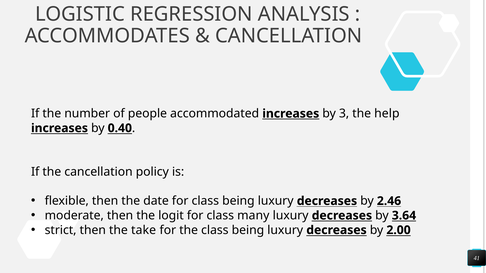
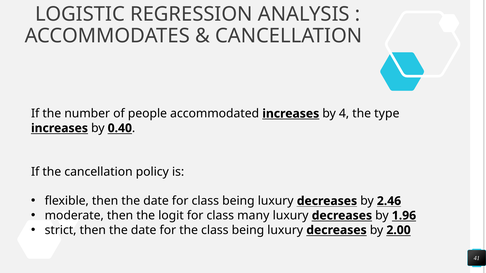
3: 3 -> 4
help: help -> type
3.64: 3.64 -> 1.96
strict then the take: take -> date
